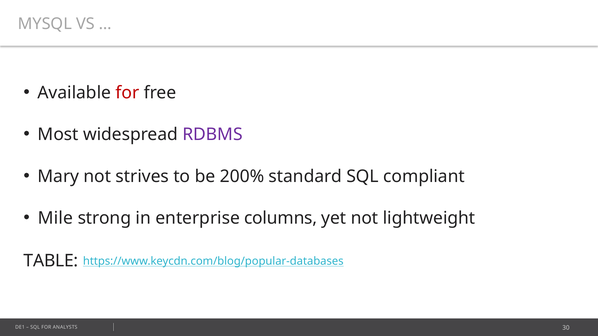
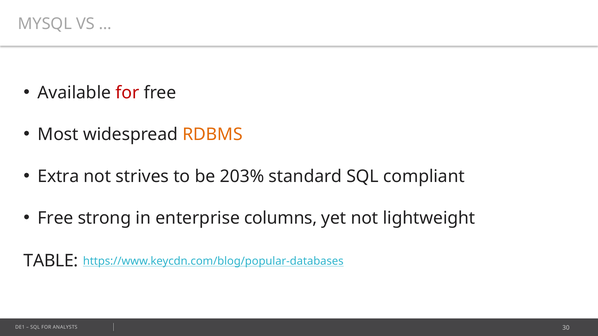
RDBMS colour: purple -> orange
Mary: Mary -> Extra
200%: 200% -> 203%
Mile at (55, 218): Mile -> Free
